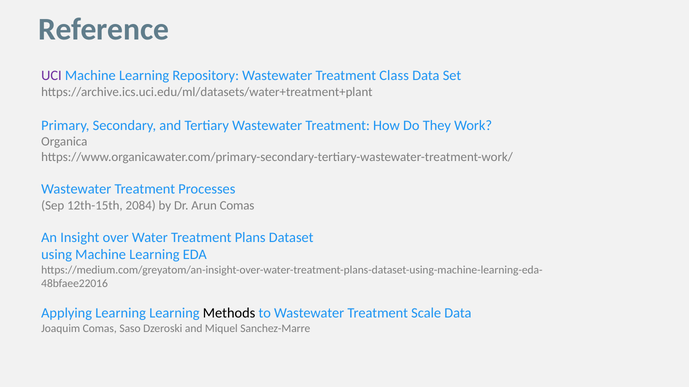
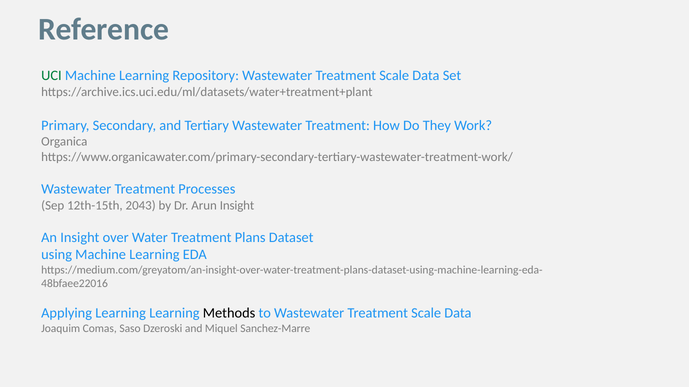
UCI colour: purple -> green
Repository Wastewater Treatment Class: Class -> Scale
2084: 2084 -> 2043
Arun Comas: Comas -> Insight
